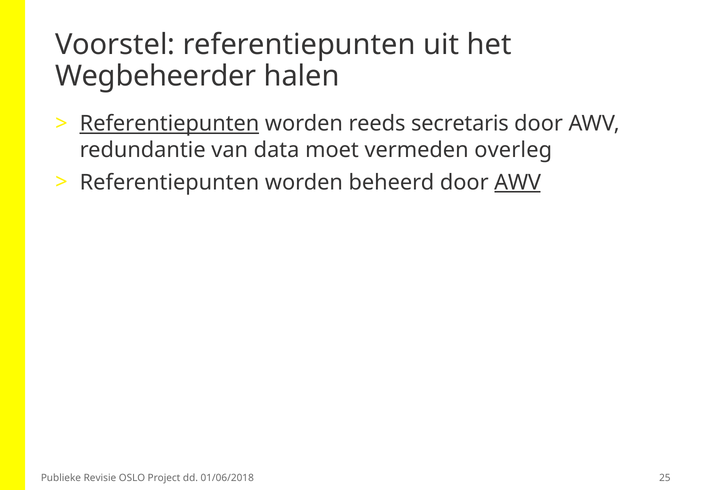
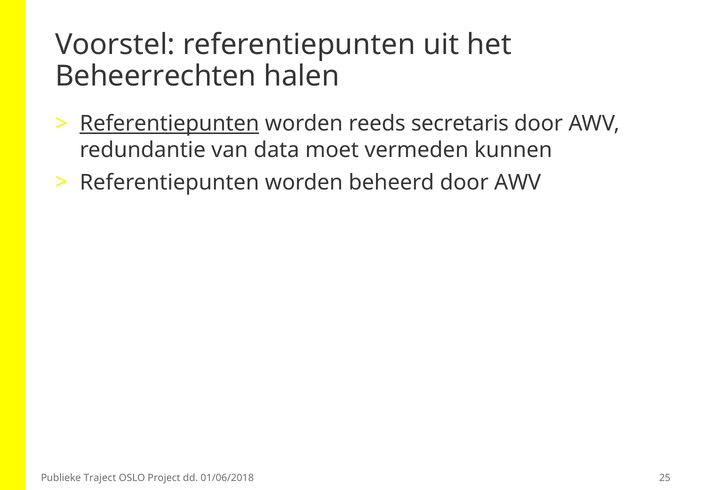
Wegbeheerder: Wegbeheerder -> Beheerrechten
overleg: overleg -> kunnen
AWV at (518, 182) underline: present -> none
Revisie: Revisie -> Traject
